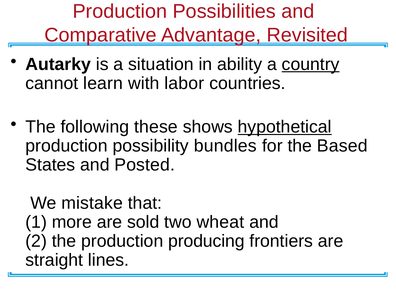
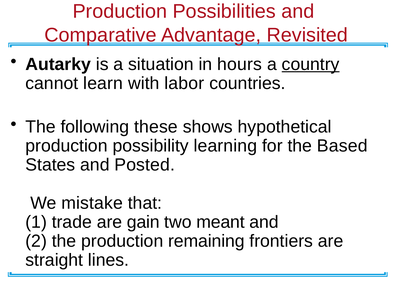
ability: ability -> hours
hypothetical underline: present -> none
bundles: bundles -> learning
more: more -> trade
sold: sold -> gain
wheat: wheat -> meant
producing: producing -> remaining
